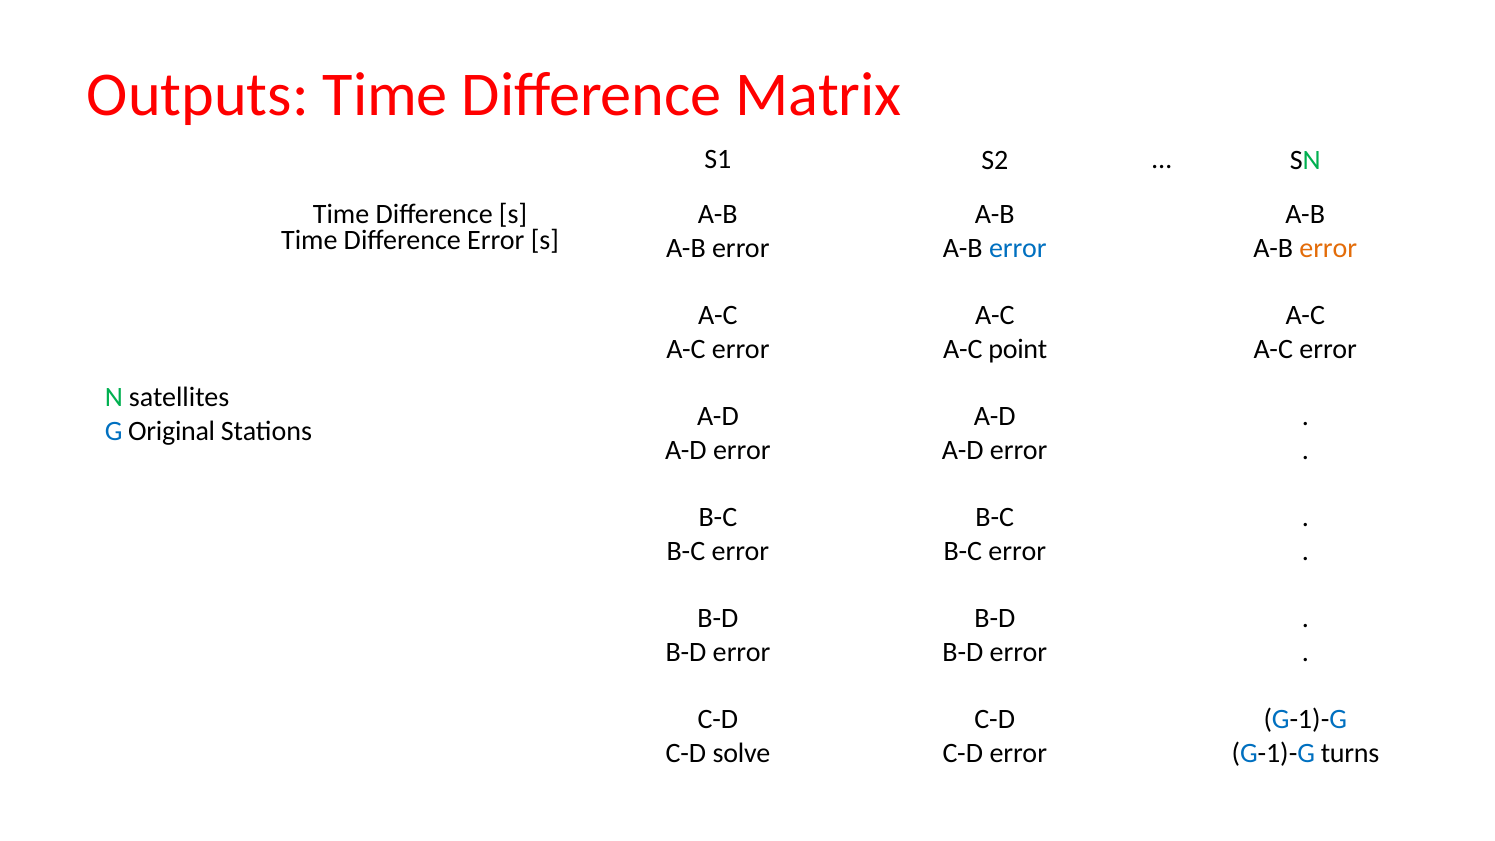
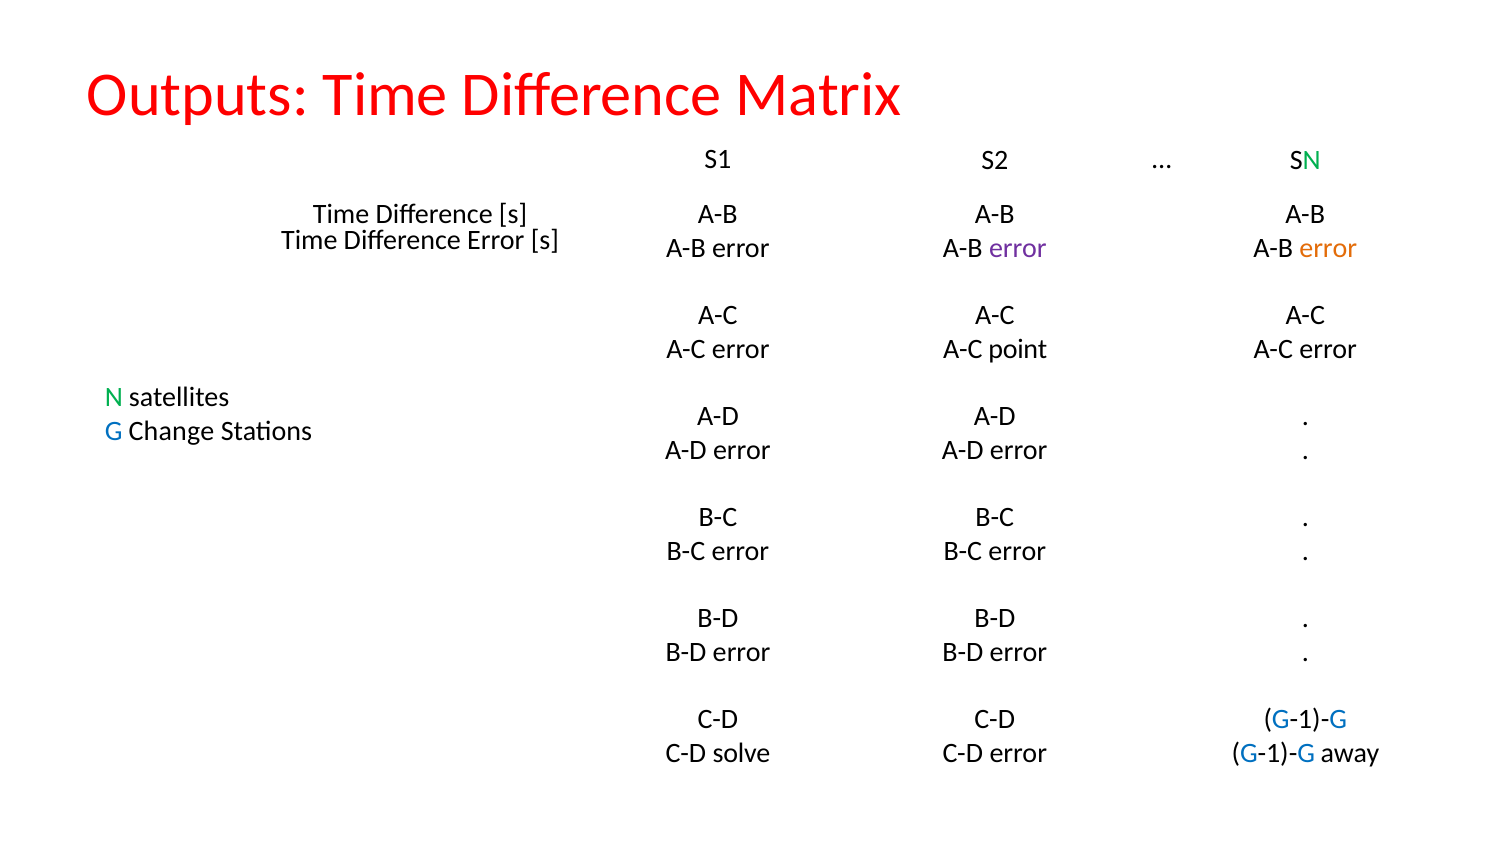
error at (1018, 248) colour: blue -> purple
Original: Original -> Change
turns: turns -> away
